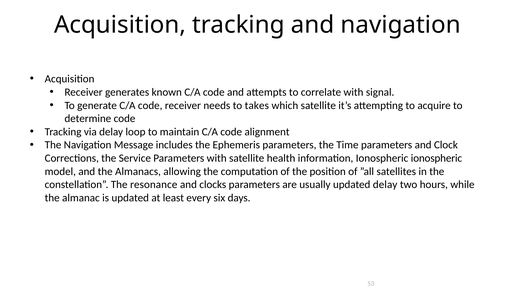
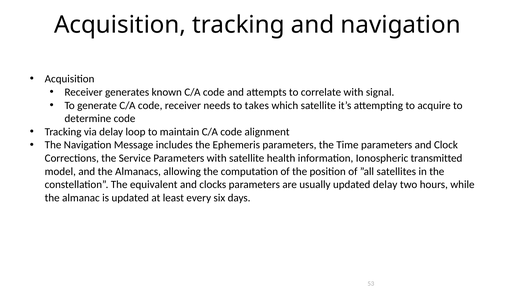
Ionospheric ionospheric: ionospheric -> transmitted
resonance: resonance -> equivalent
